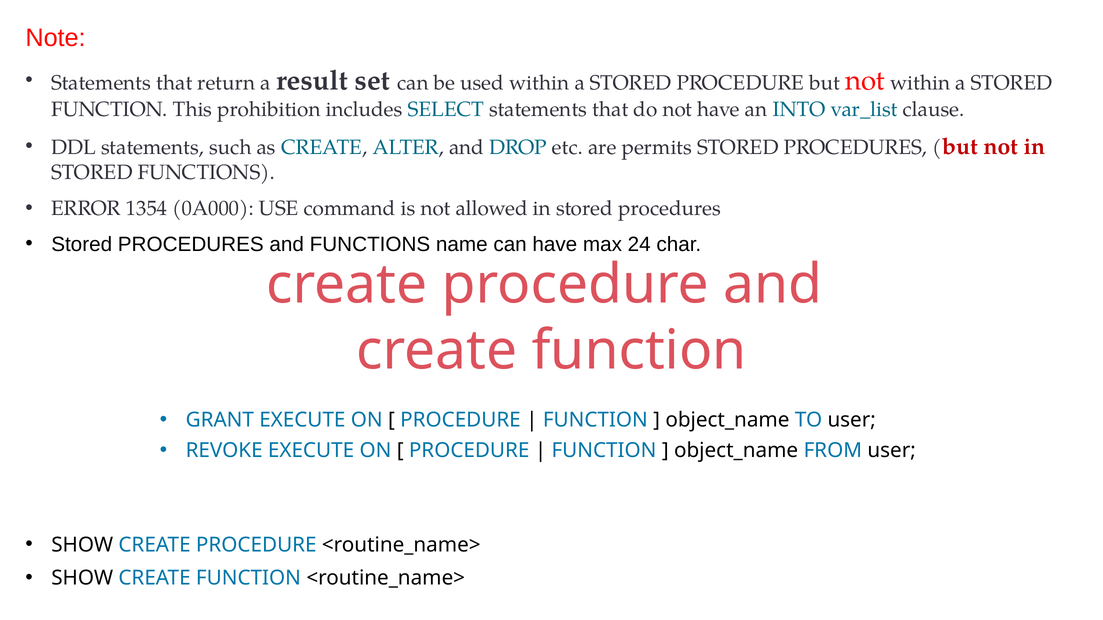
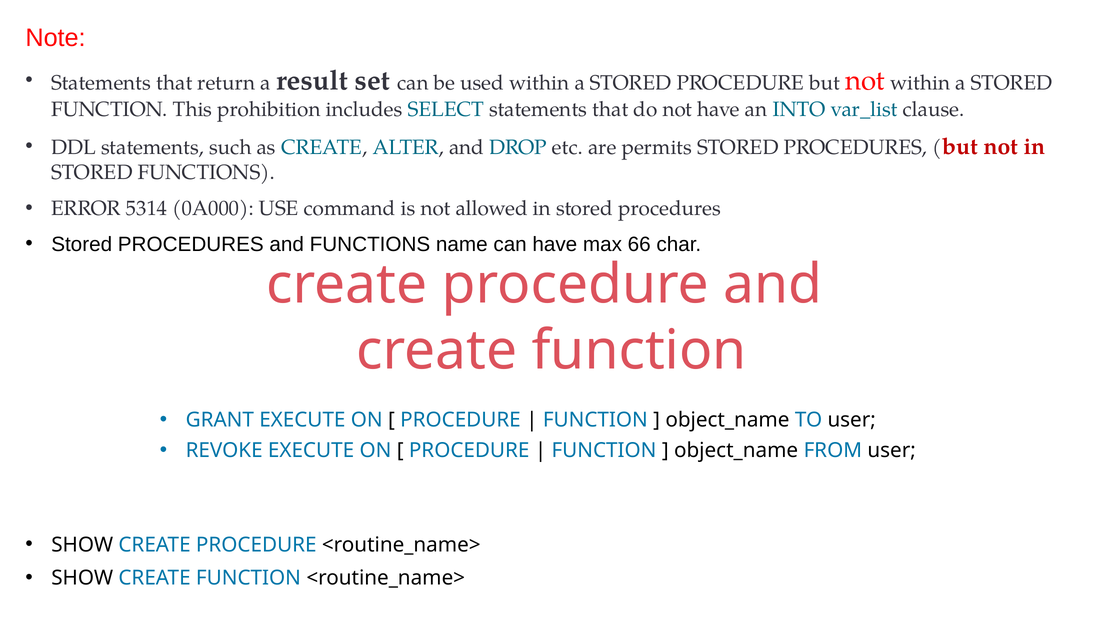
1354: 1354 -> 5314
24: 24 -> 66
